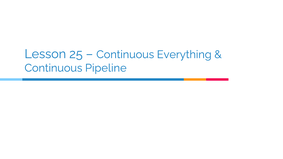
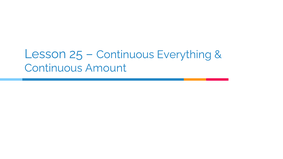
Pipeline: Pipeline -> Amount
